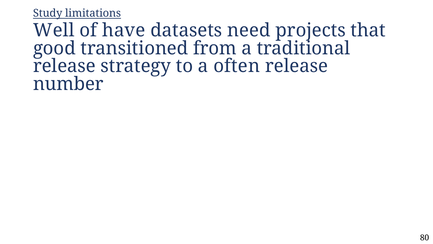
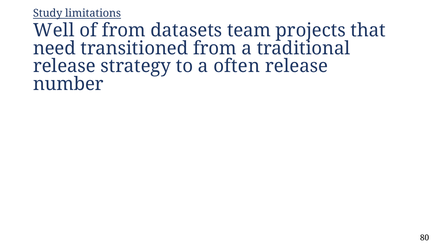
of have: have -> from
need: need -> team
good: good -> need
